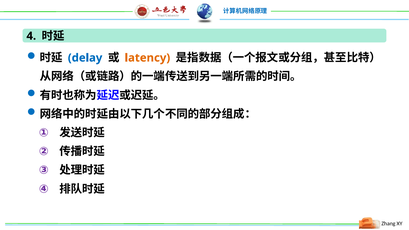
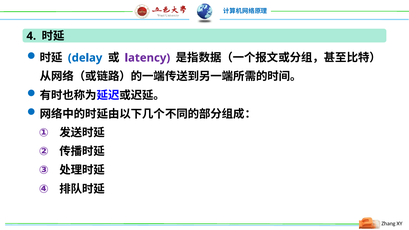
latency colour: orange -> purple
